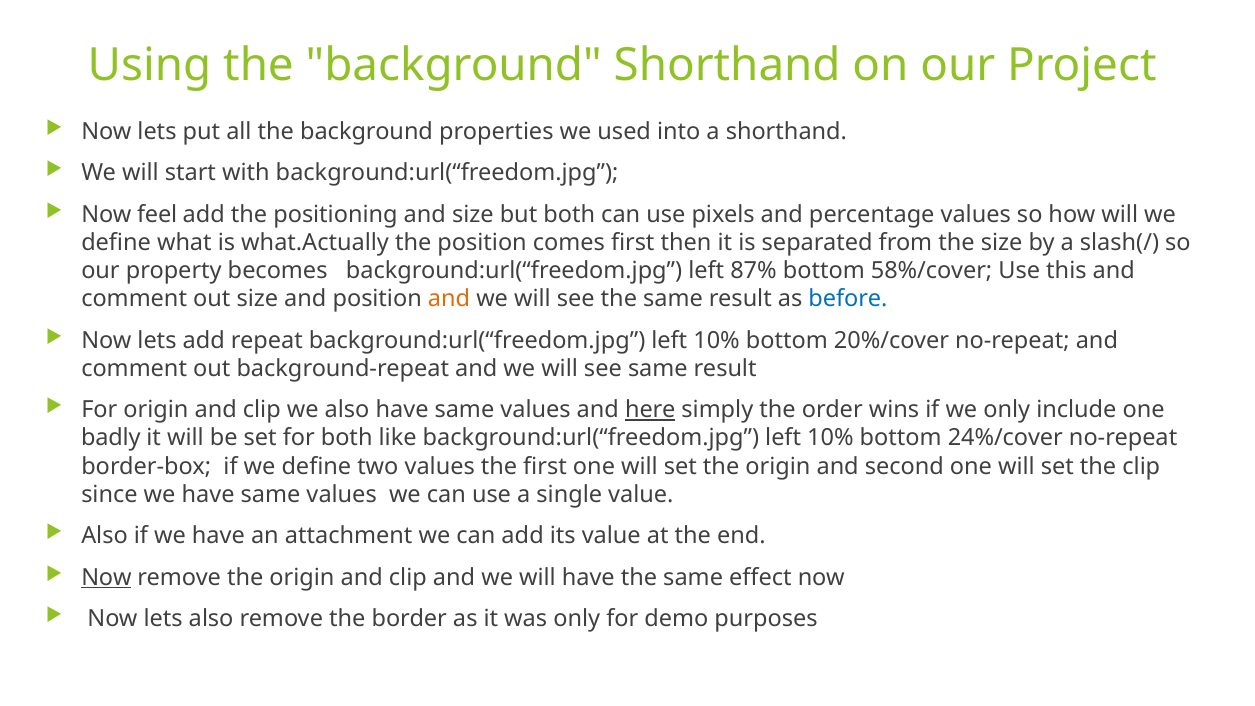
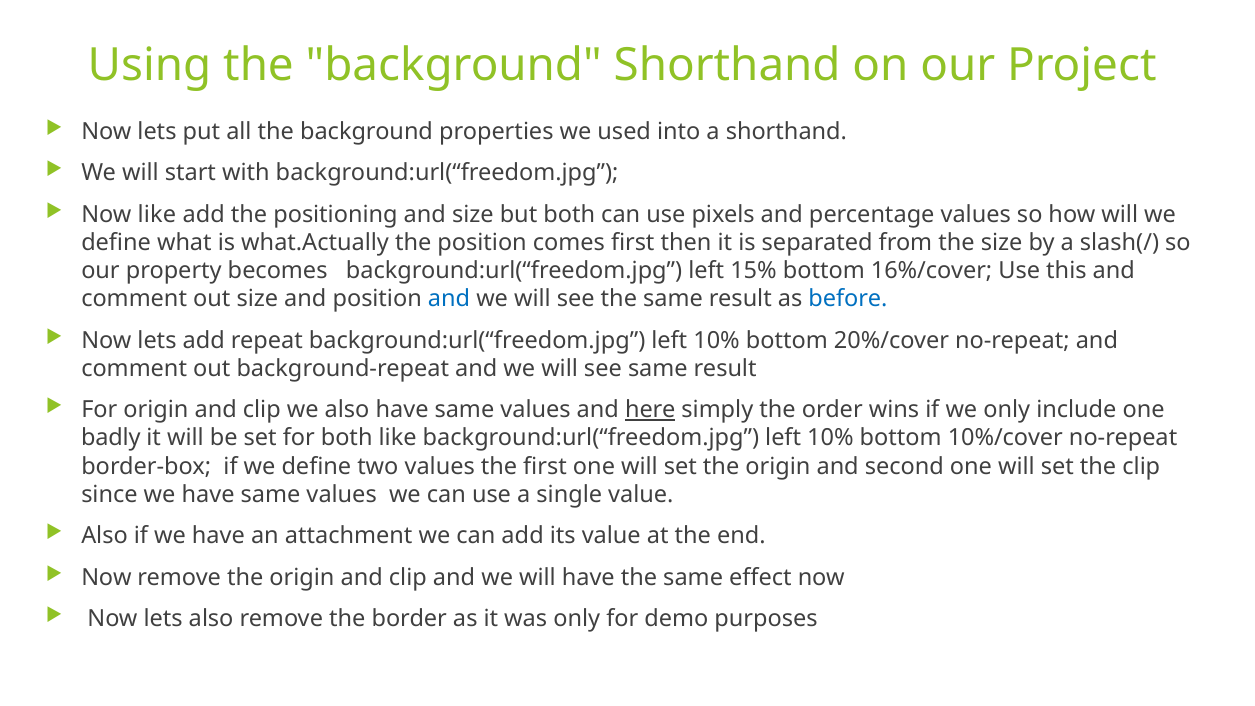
Now feel: feel -> like
87%: 87% -> 15%
58%/cover: 58%/cover -> 16%/cover
and at (449, 299) colour: orange -> blue
24%/cover: 24%/cover -> 10%/cover
Now at (106, 577) underline: present -> none
